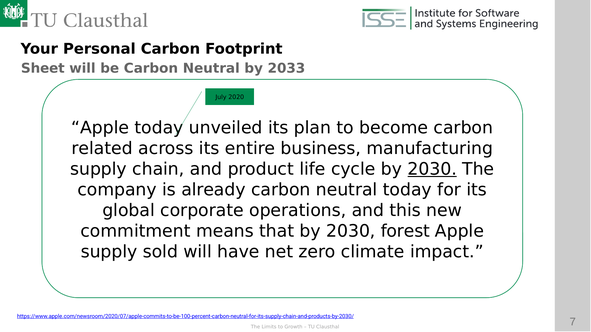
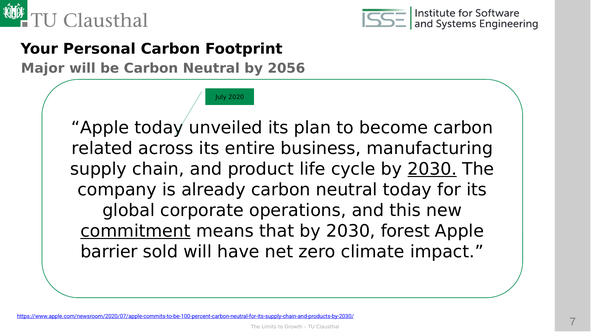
Sheet: Sheet -> Major
2033: 2033 -> 2056
commitment underline: none -> present
supply at (109, 252): supply -> barrier
